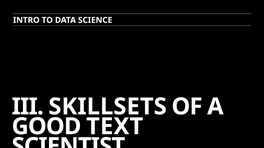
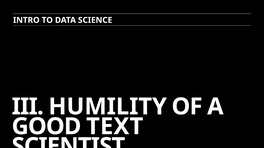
SKILLSETS: SKILLSETS -> HUMILITY
